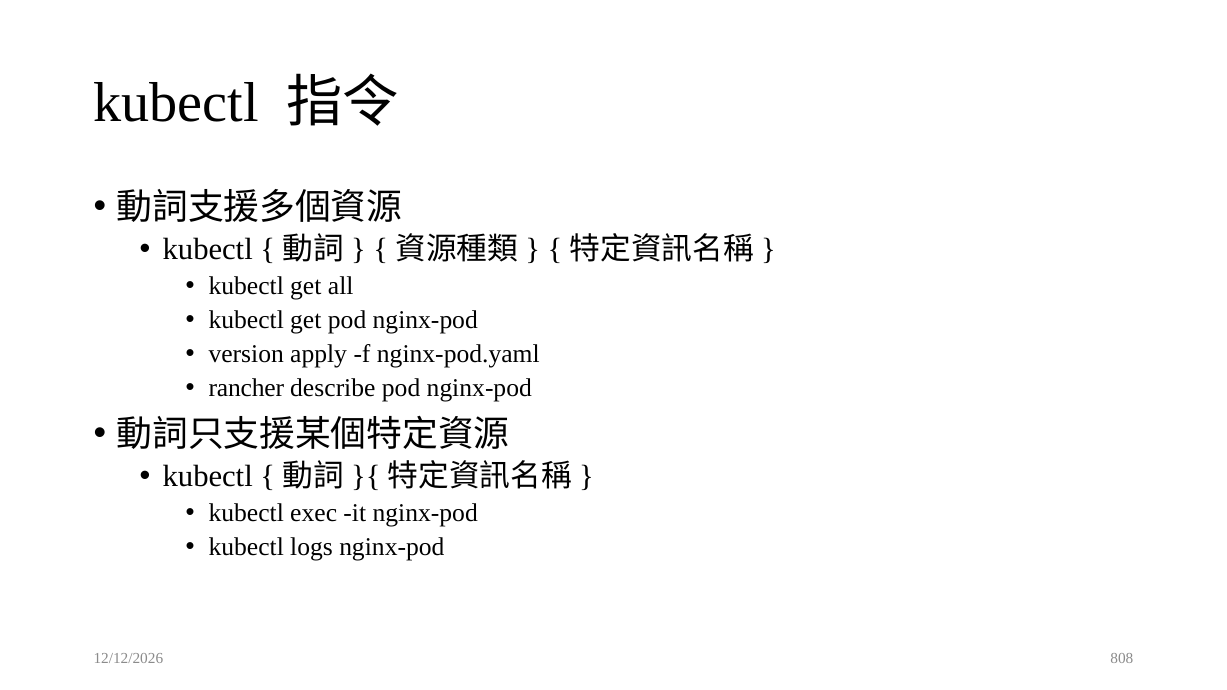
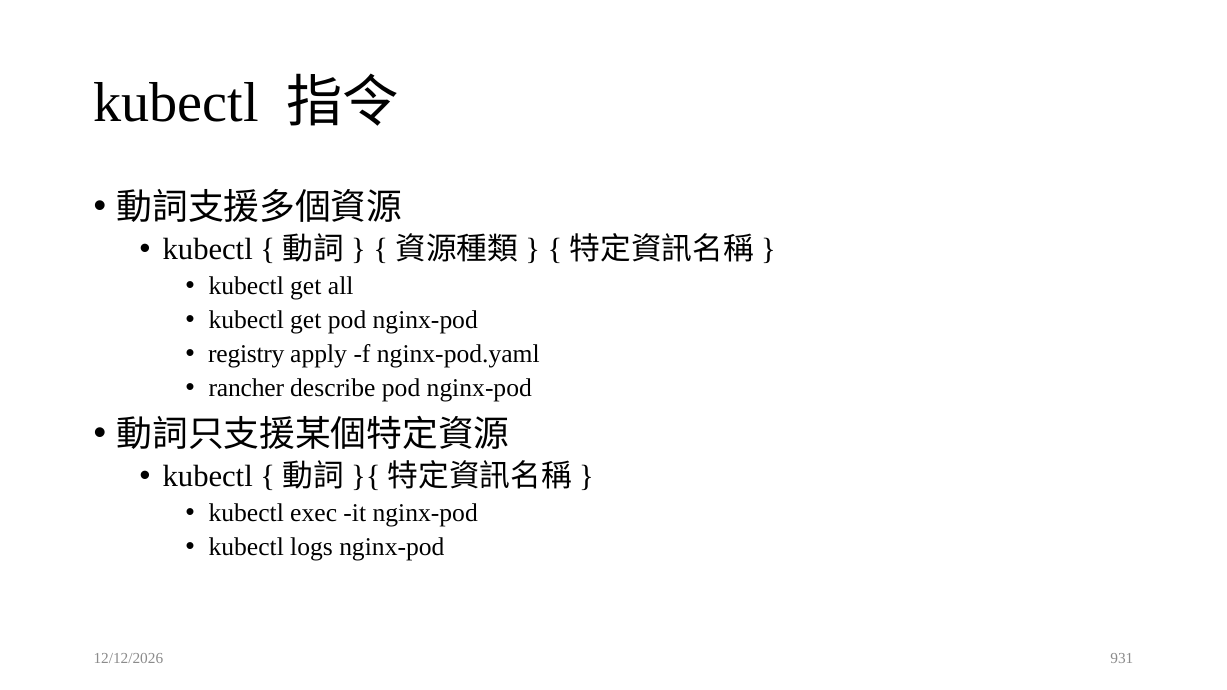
version: version -> registry
808: 808 -> 931
